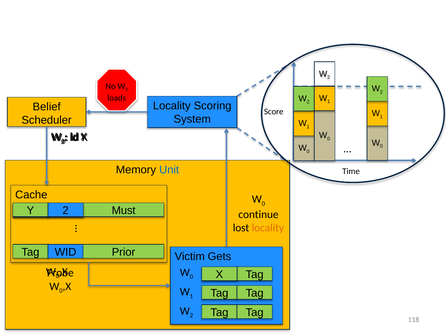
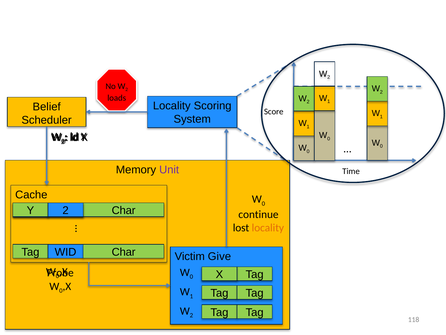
Unit colour: blue -> purple
Must at (124, 210): Must -> Char
Prior at (124, 252): Prior -> Char
Gets: Gets -> Give
